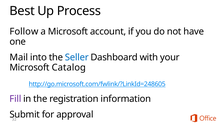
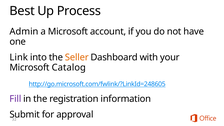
Follow: Follow -> Admin
Mail: Mail -> Link
Seller colour: blue -> orange
